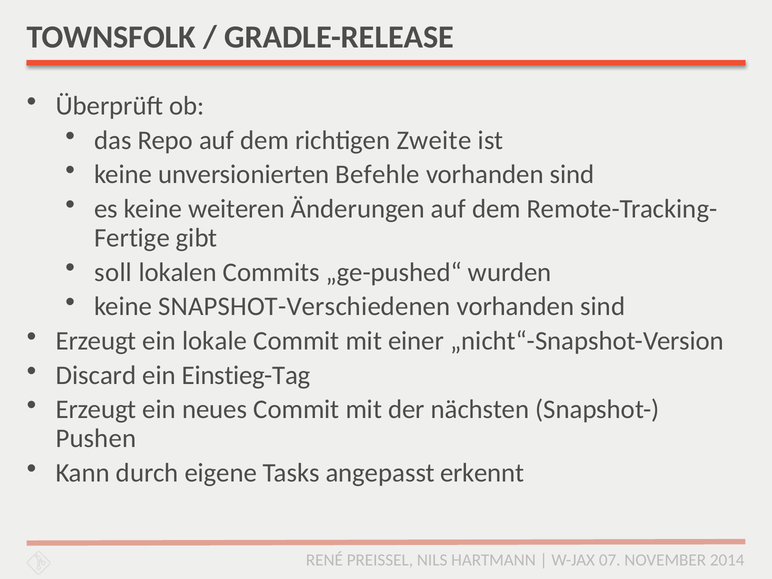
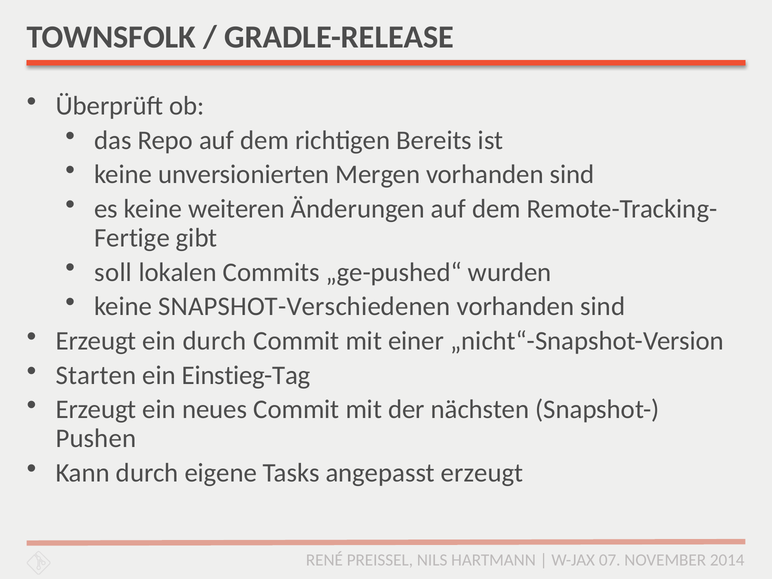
Zweite: Zweite -> Bereits
Befehle: Befehle -> Mergen
ein lokale: lokale -> durch
Discard: Discard -> Starten
angepasst erkennt: erkennt -> erzeugt
